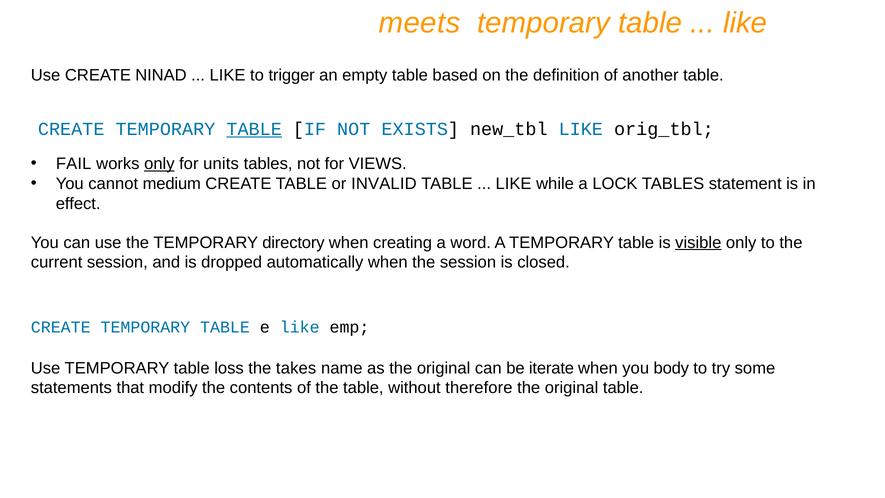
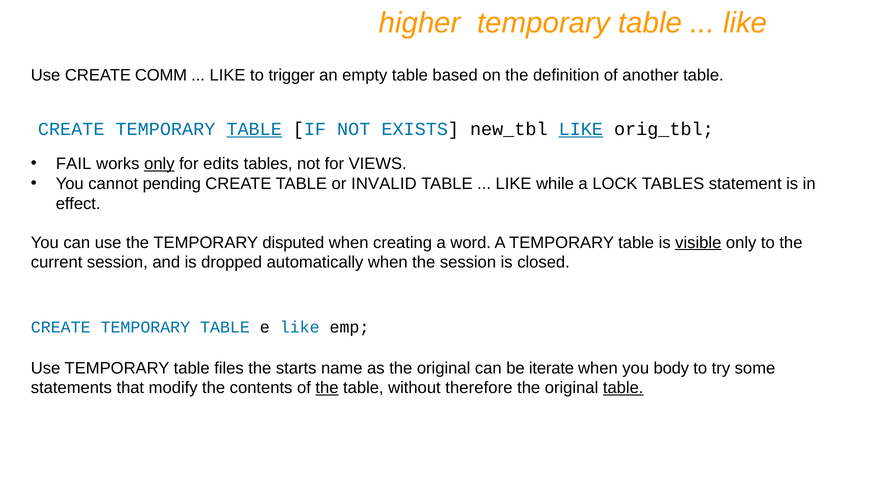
meets: meets -> higher
NINAD: NINAD -> COMM
LIKE at (581, 129) underline: none -> present
units: units -> edits
medium: medium -> pending
directory: directory -> disputed
loss: loss -> files
takes: takes -> starts
the at (327, 388) underline: none -> present
table at (623, 388) underline: none -> present
